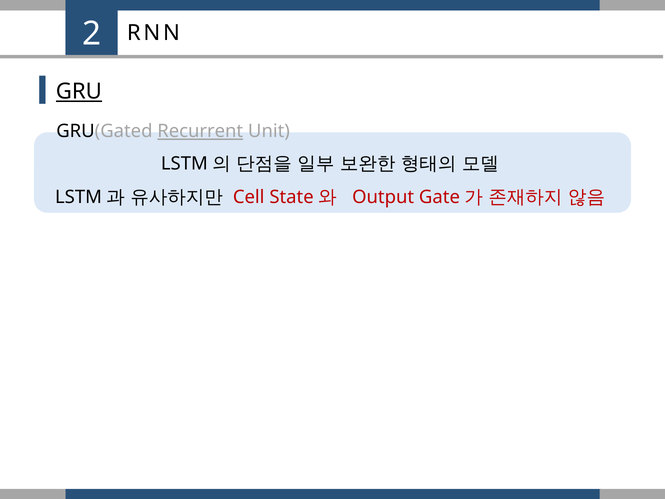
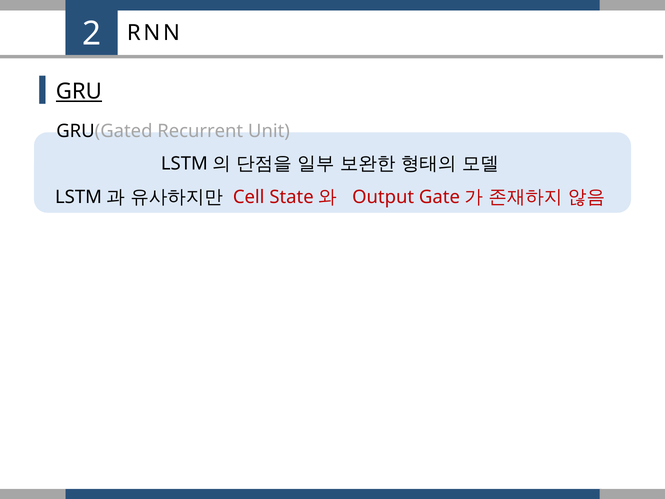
Recurrent underline: present -> none
